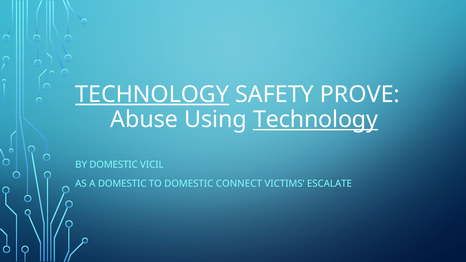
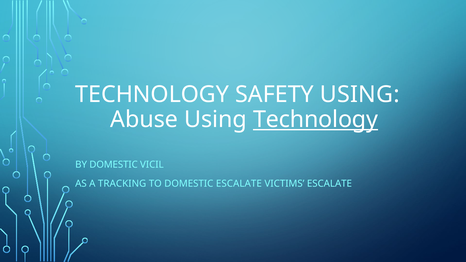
TECHNOLOGY at (152, 95) underline: present -> none
SAFETY PROVE: PROVE -> USING
A DOMESTIC: DOMESTIC -> TRACKING
DOMESTIC CONNECT: CONNECT -> ESCALATE
